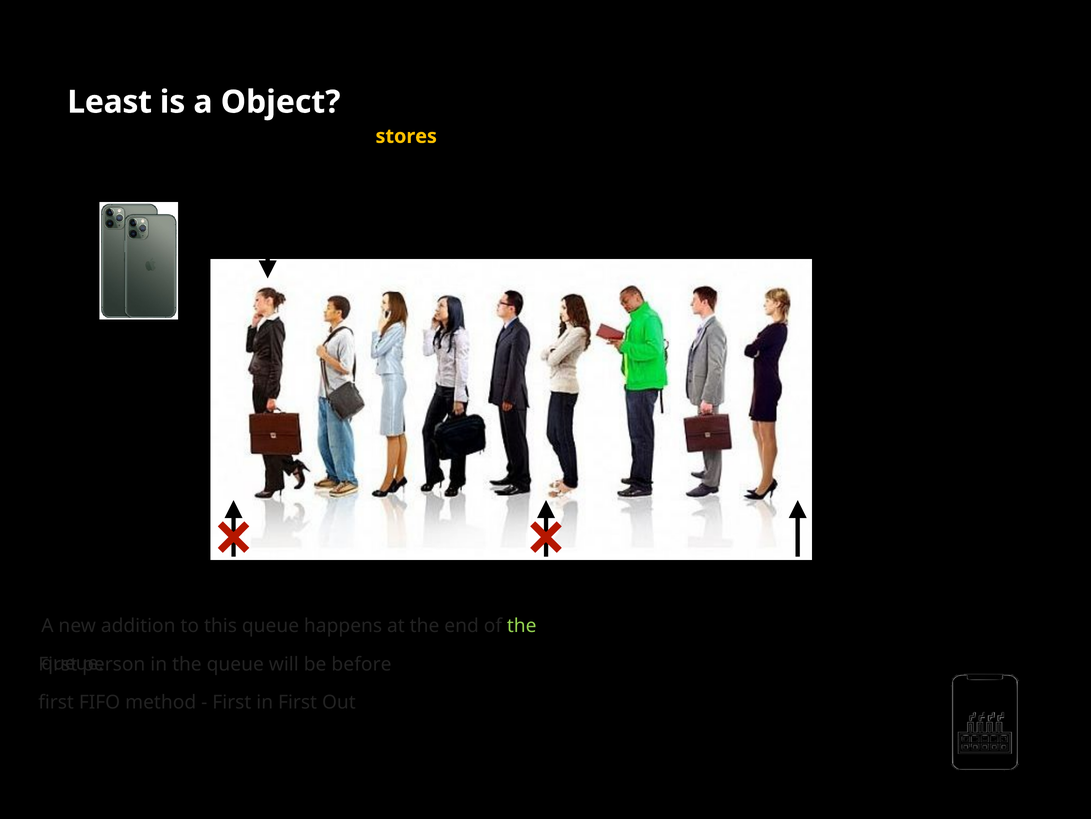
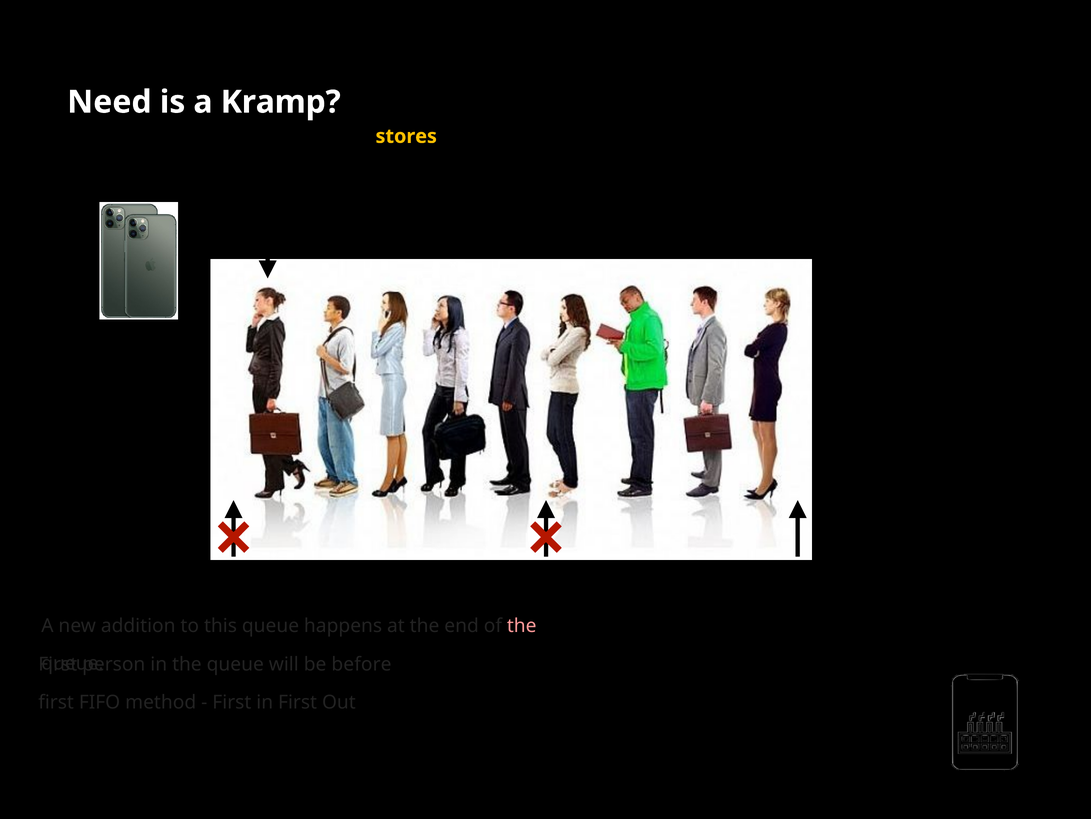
Least: Least -> Need
Object: Object -> Kramp
the at (522, 626) colour: light green -> pink
